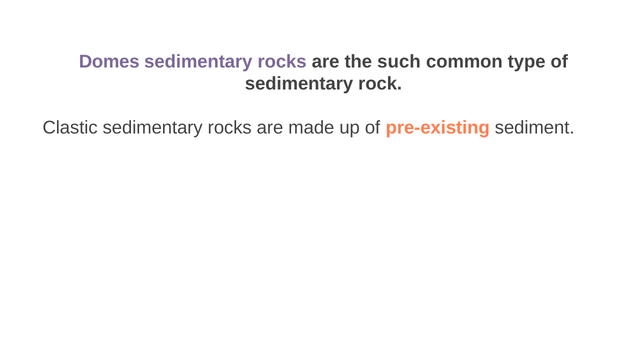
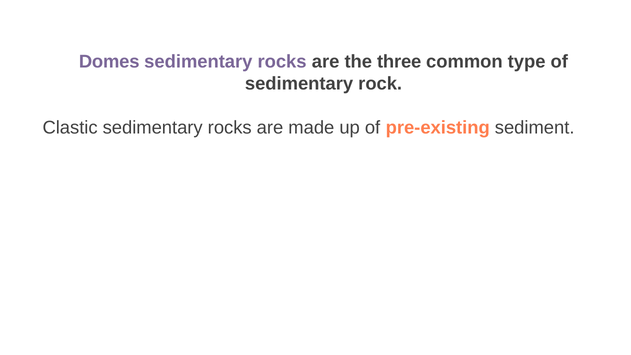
such: such -> three
